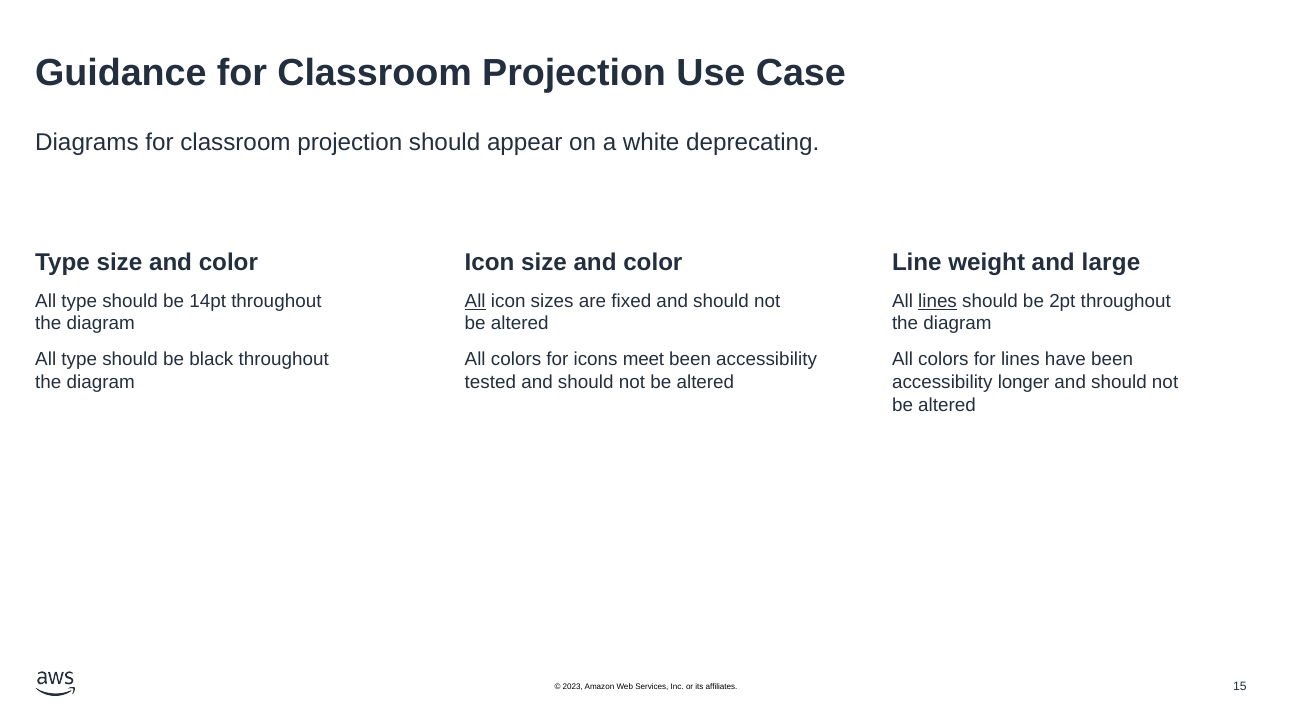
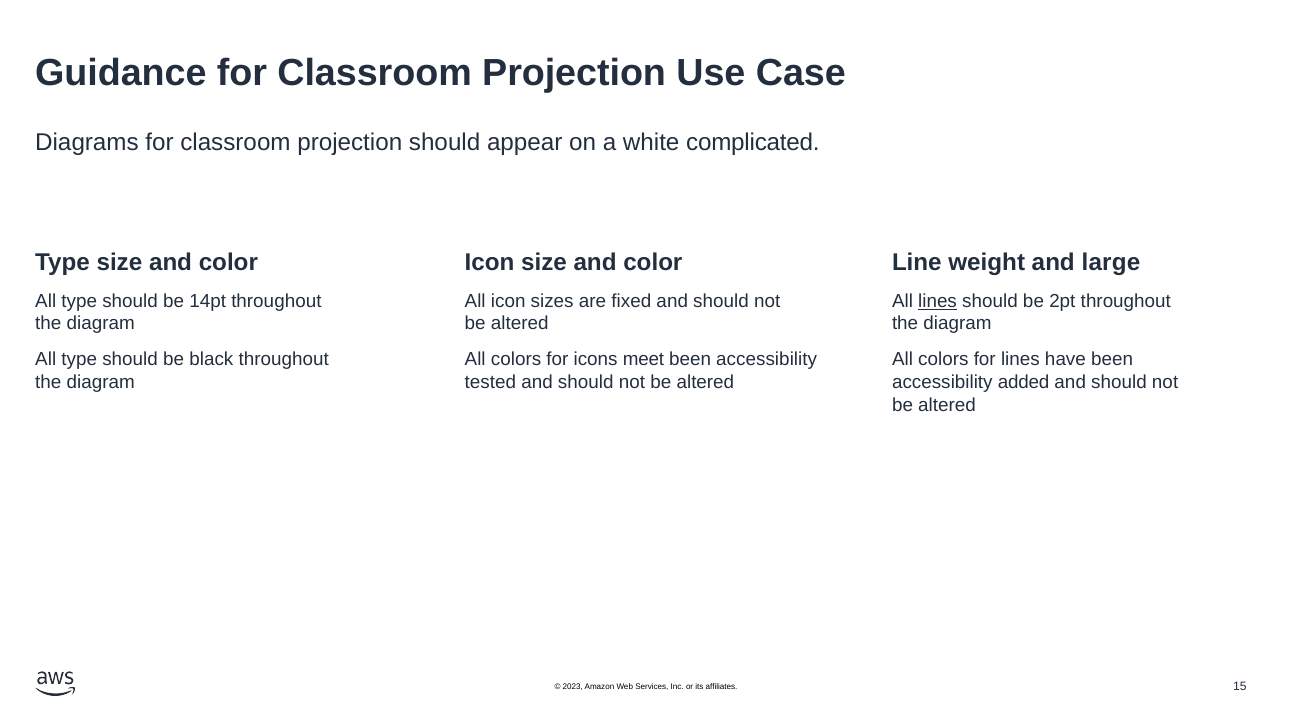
deprecating: deprecating -> complicated
All at (475, 301) underline: present -> none
longer: longer -> added
